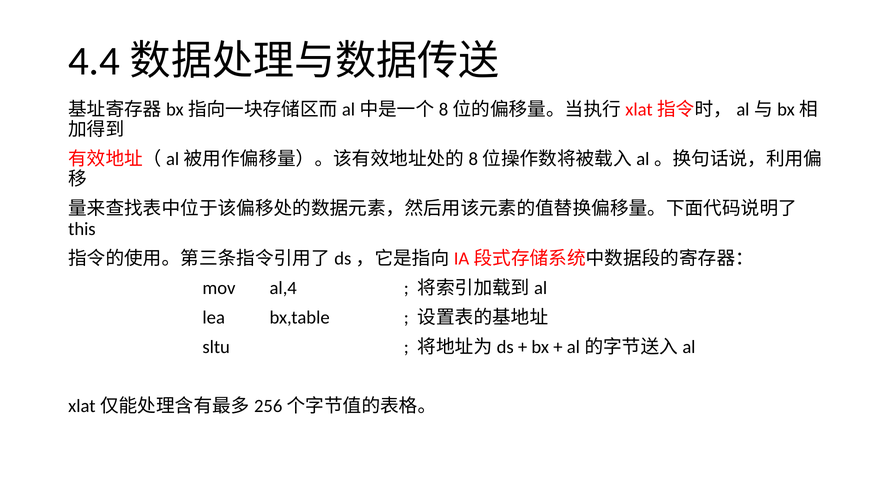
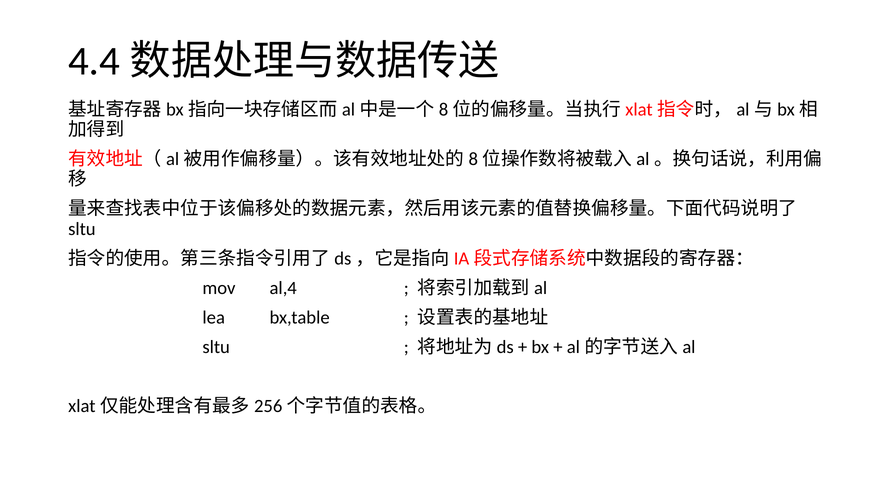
this at (82, 229): this -> sltu
